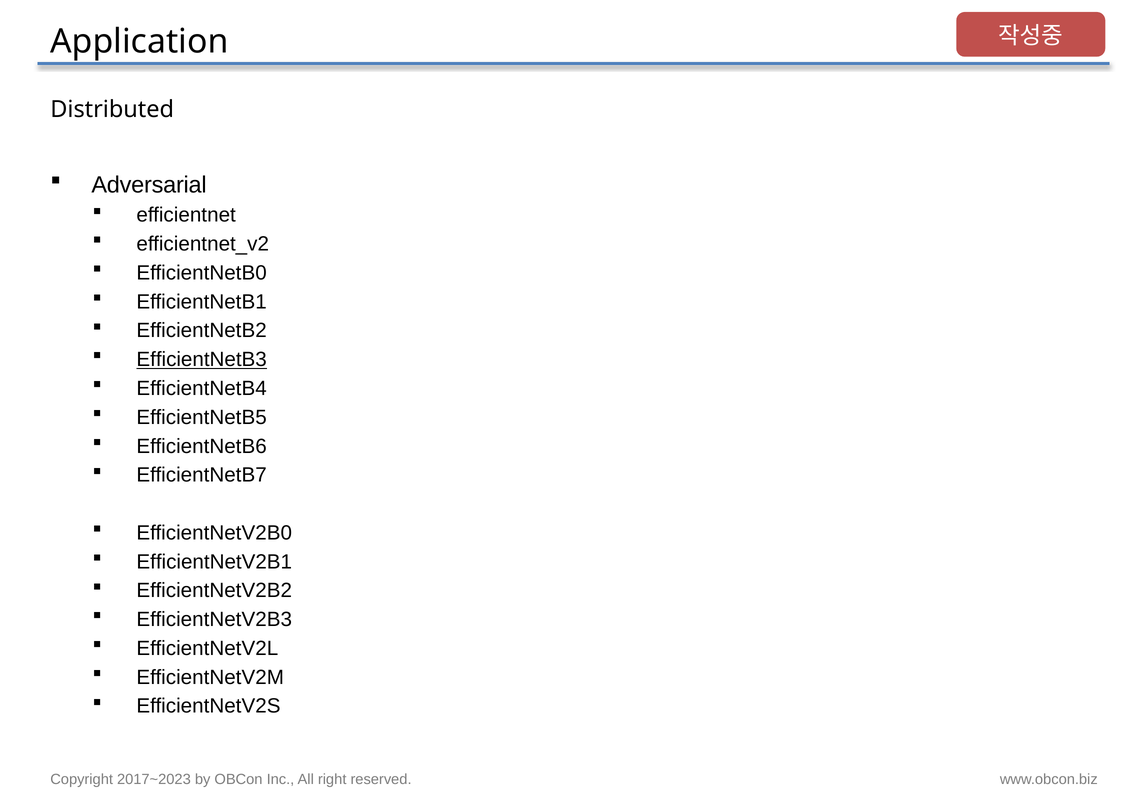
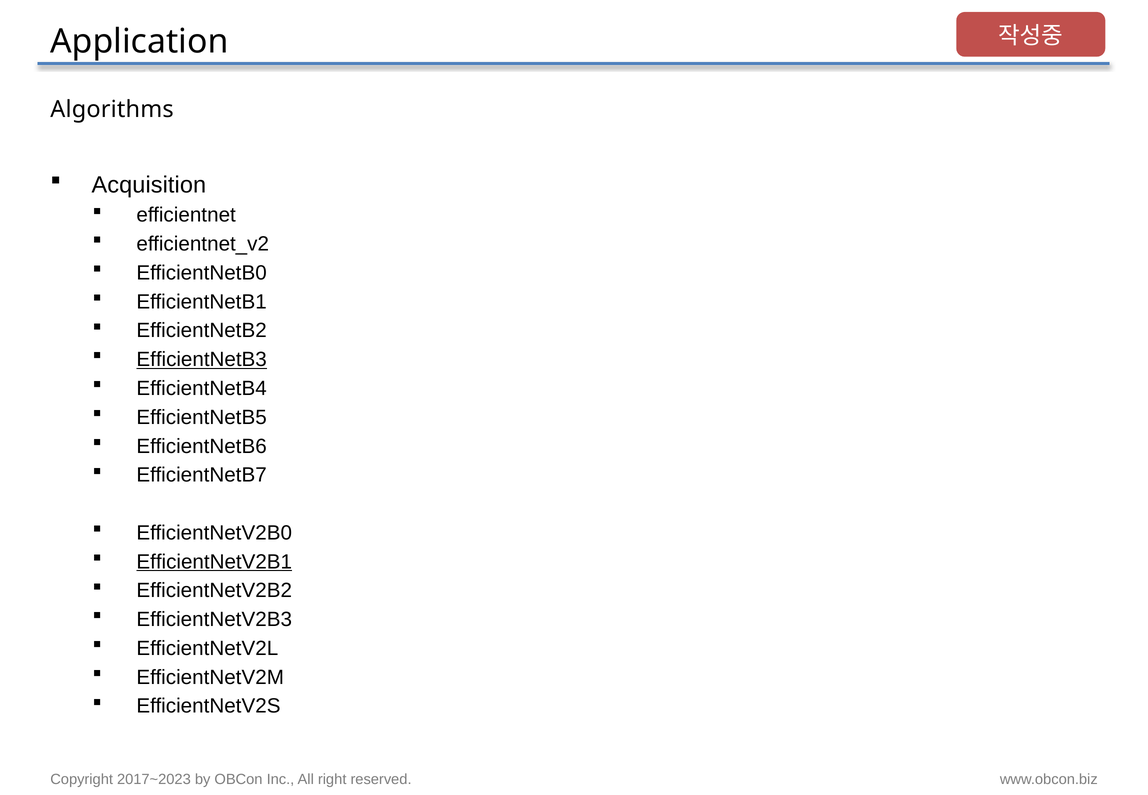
Distributed: Distributed -> Algorithms
Adversarial: Adversarial -> Acquisition
EfficientNetV2B1 underline: none -> present
